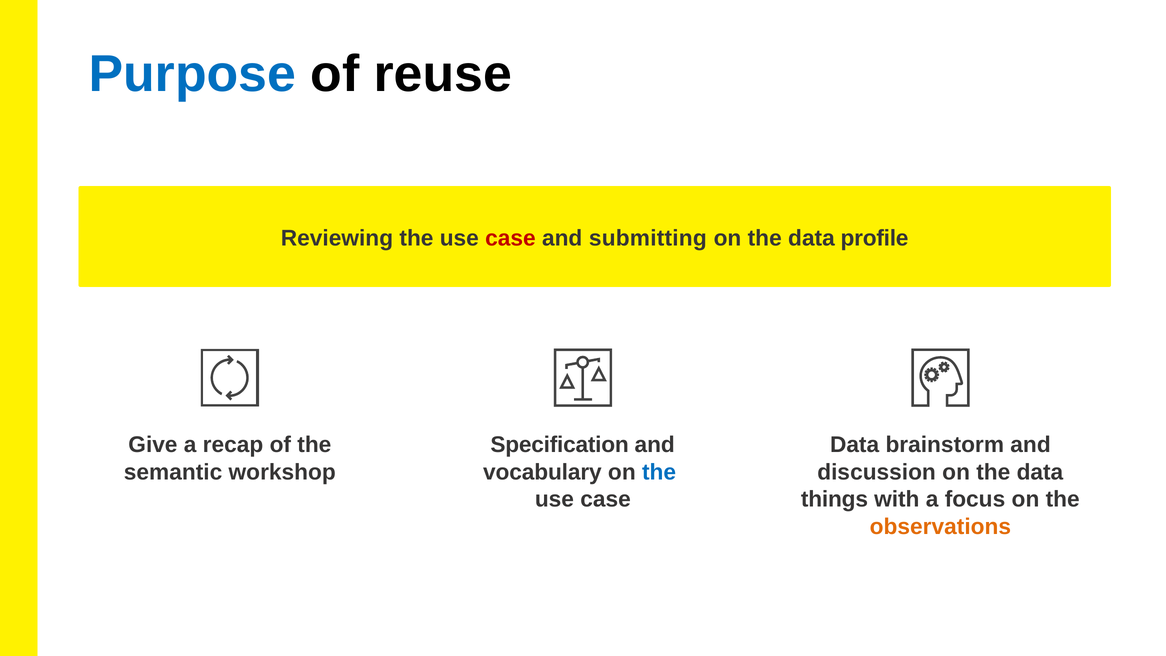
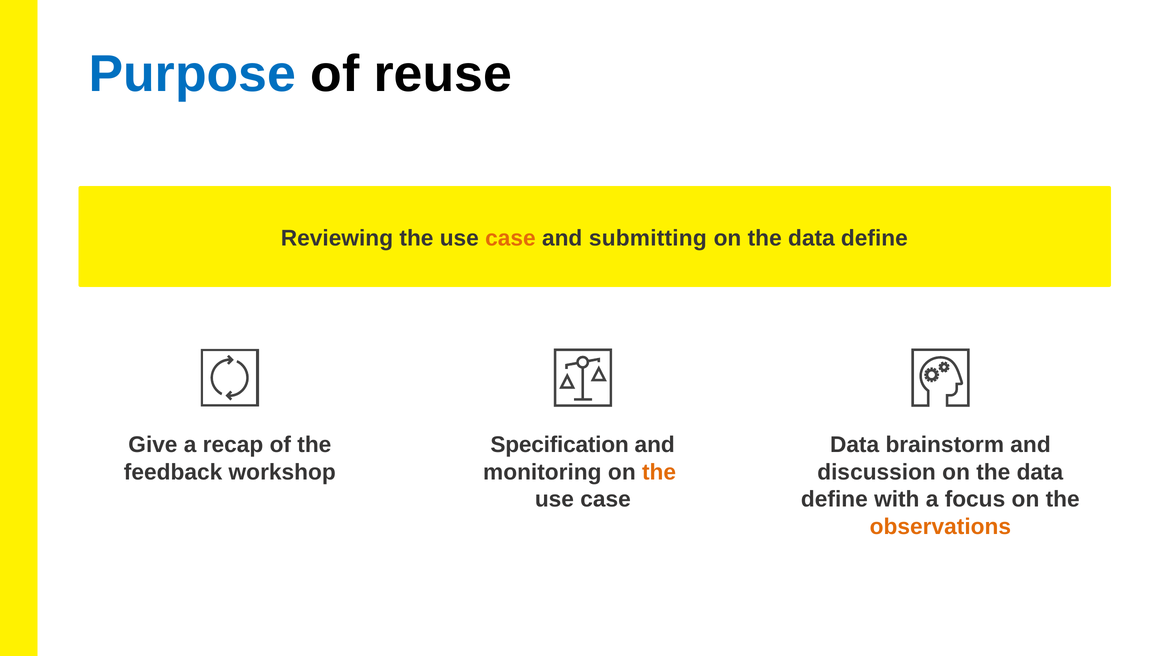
case at (510, 238) colour: red -> orange
profile at (875, 238): profile -> define
semantic: semantic -> feedback
vocabulary: vocabulary -> monitoring
the at (659, 472) colour: blue -> orange
things at (834, 499): things -> define
